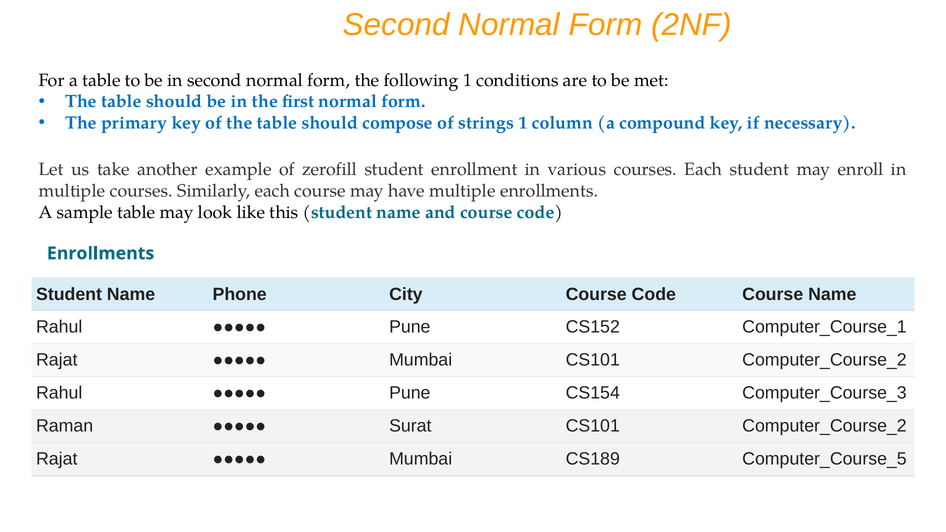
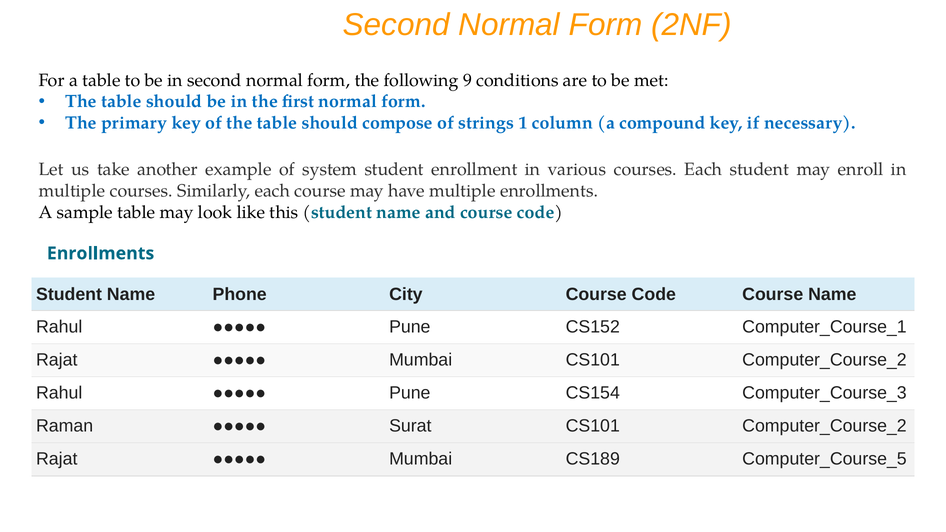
following 1: 1 -> 9
zerofill: zerofill -> system
